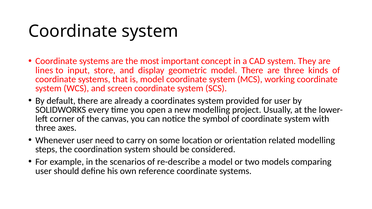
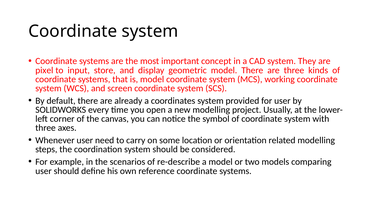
lines: lines -> pixel
